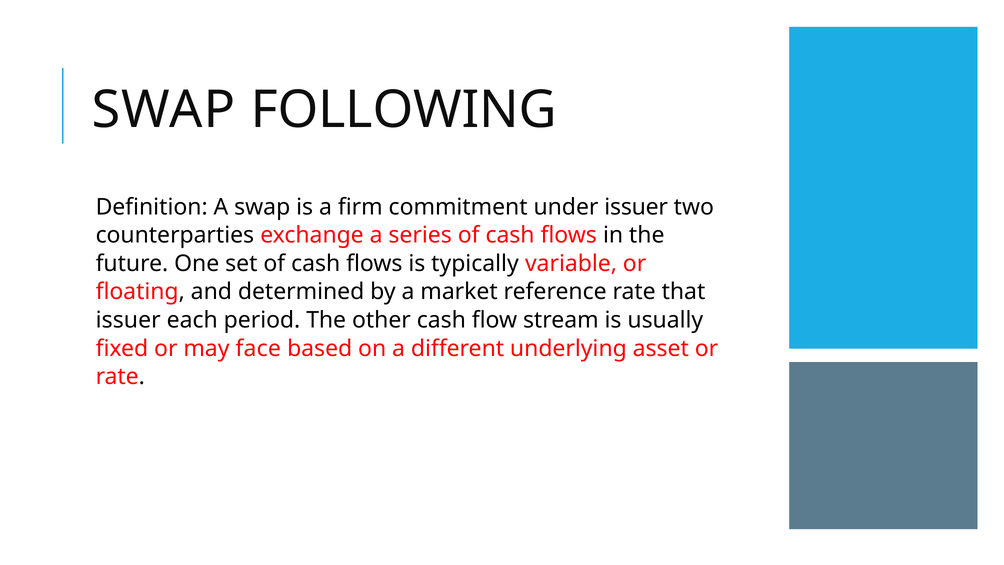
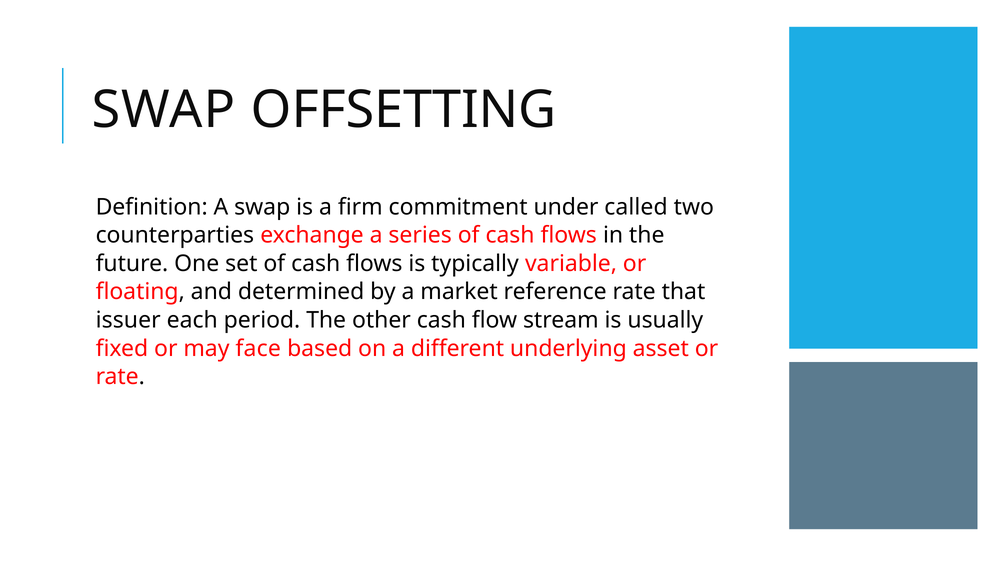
FOLLOWING: FOLLOWING -> OFFSETTING
under issuer: issuer -> called
